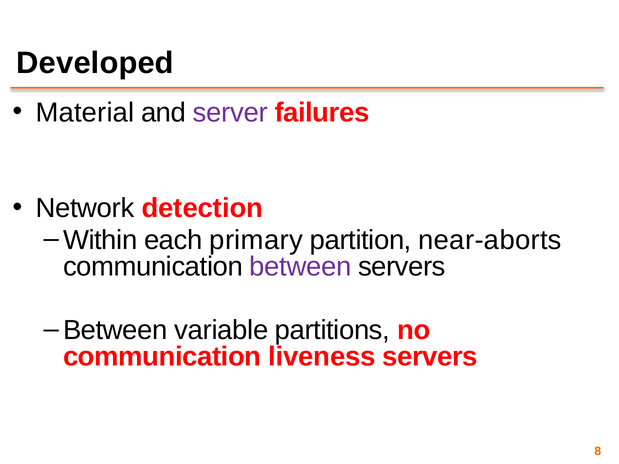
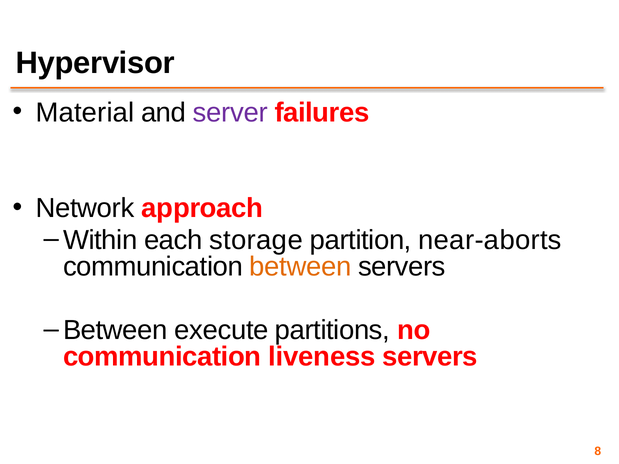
Developed: Developed -> Hypervisor
detection: detection -> approach
primary: primary -> storage
between at (301, 267) colour: purple -> orange
variable: variable -> execute
